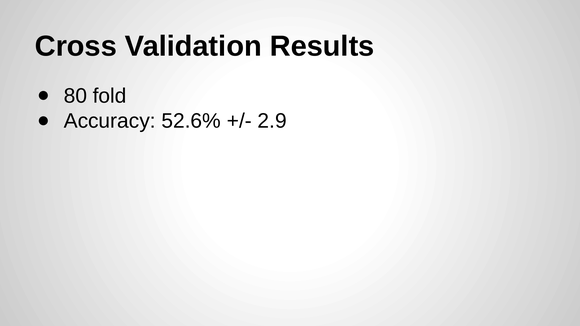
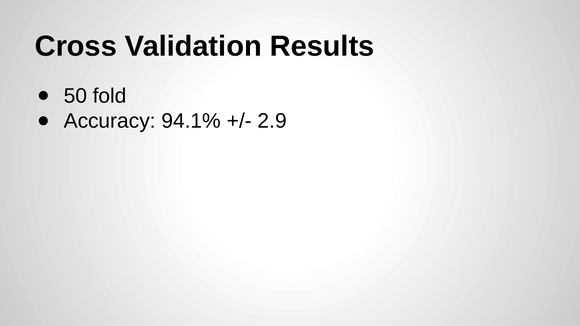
80: 80 -> 50
52.6%: 52.6% -> 94.1%
